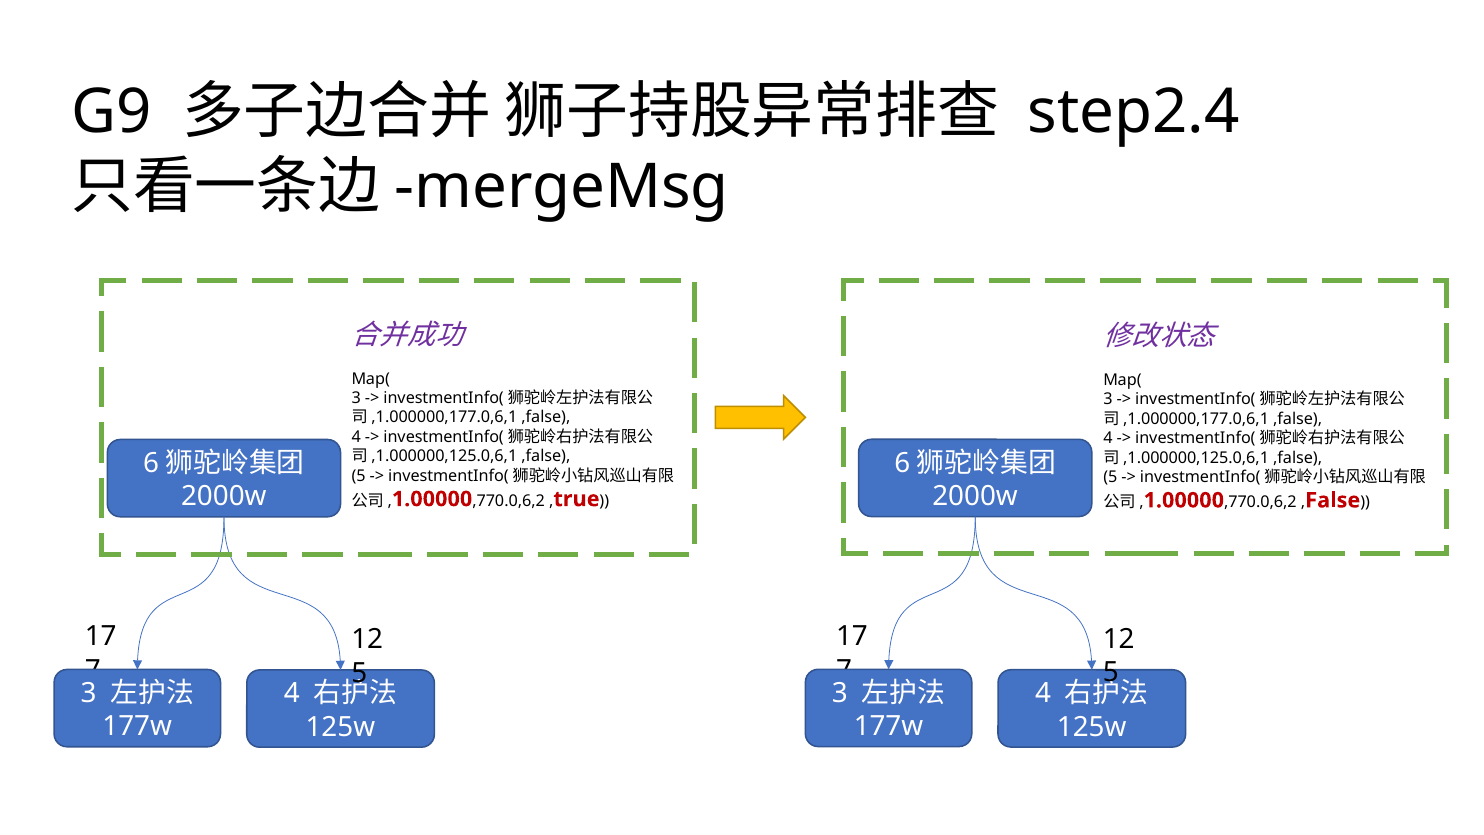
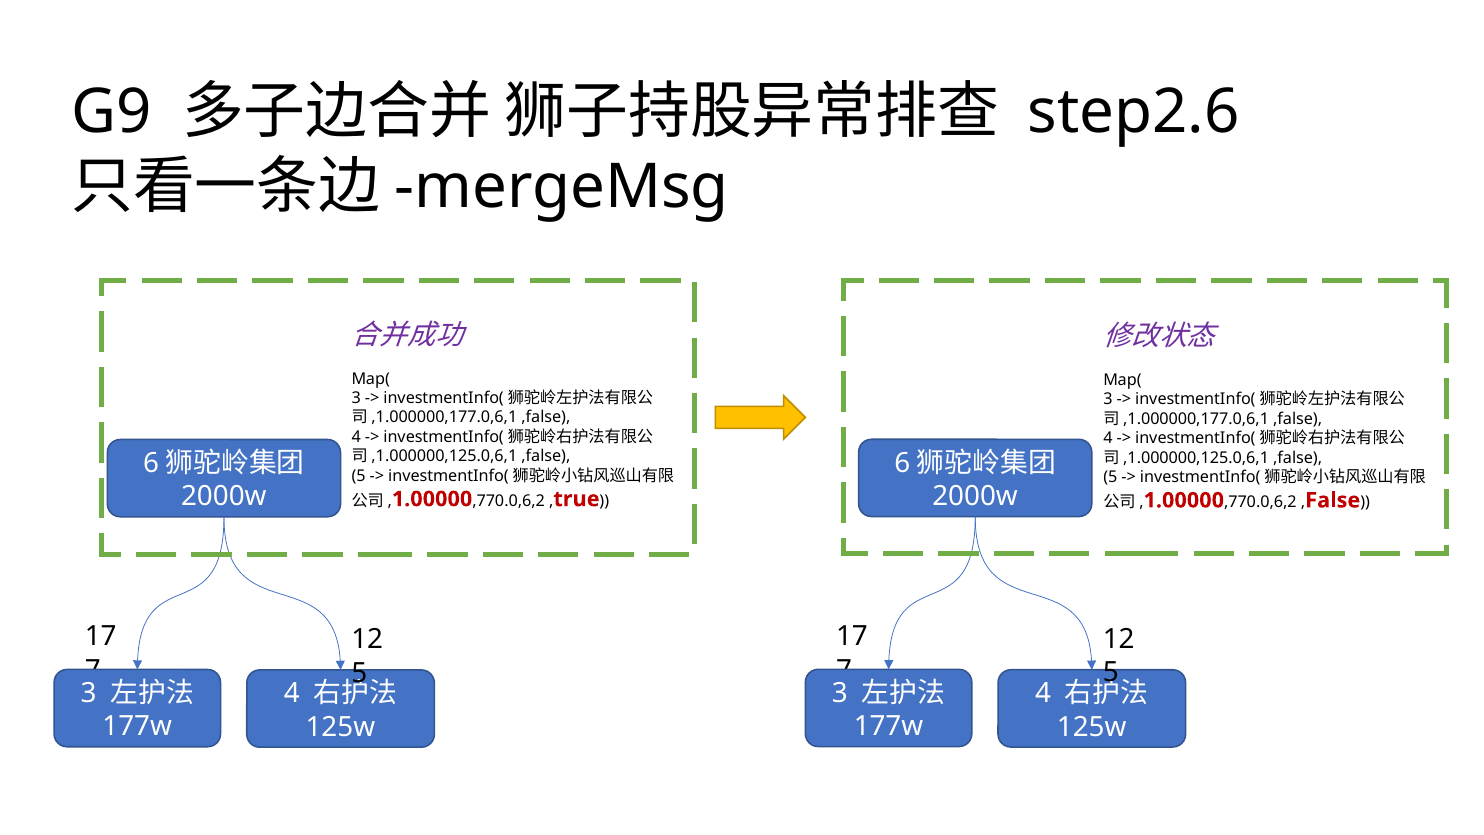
step2.4: step2.4 -> step2.6
